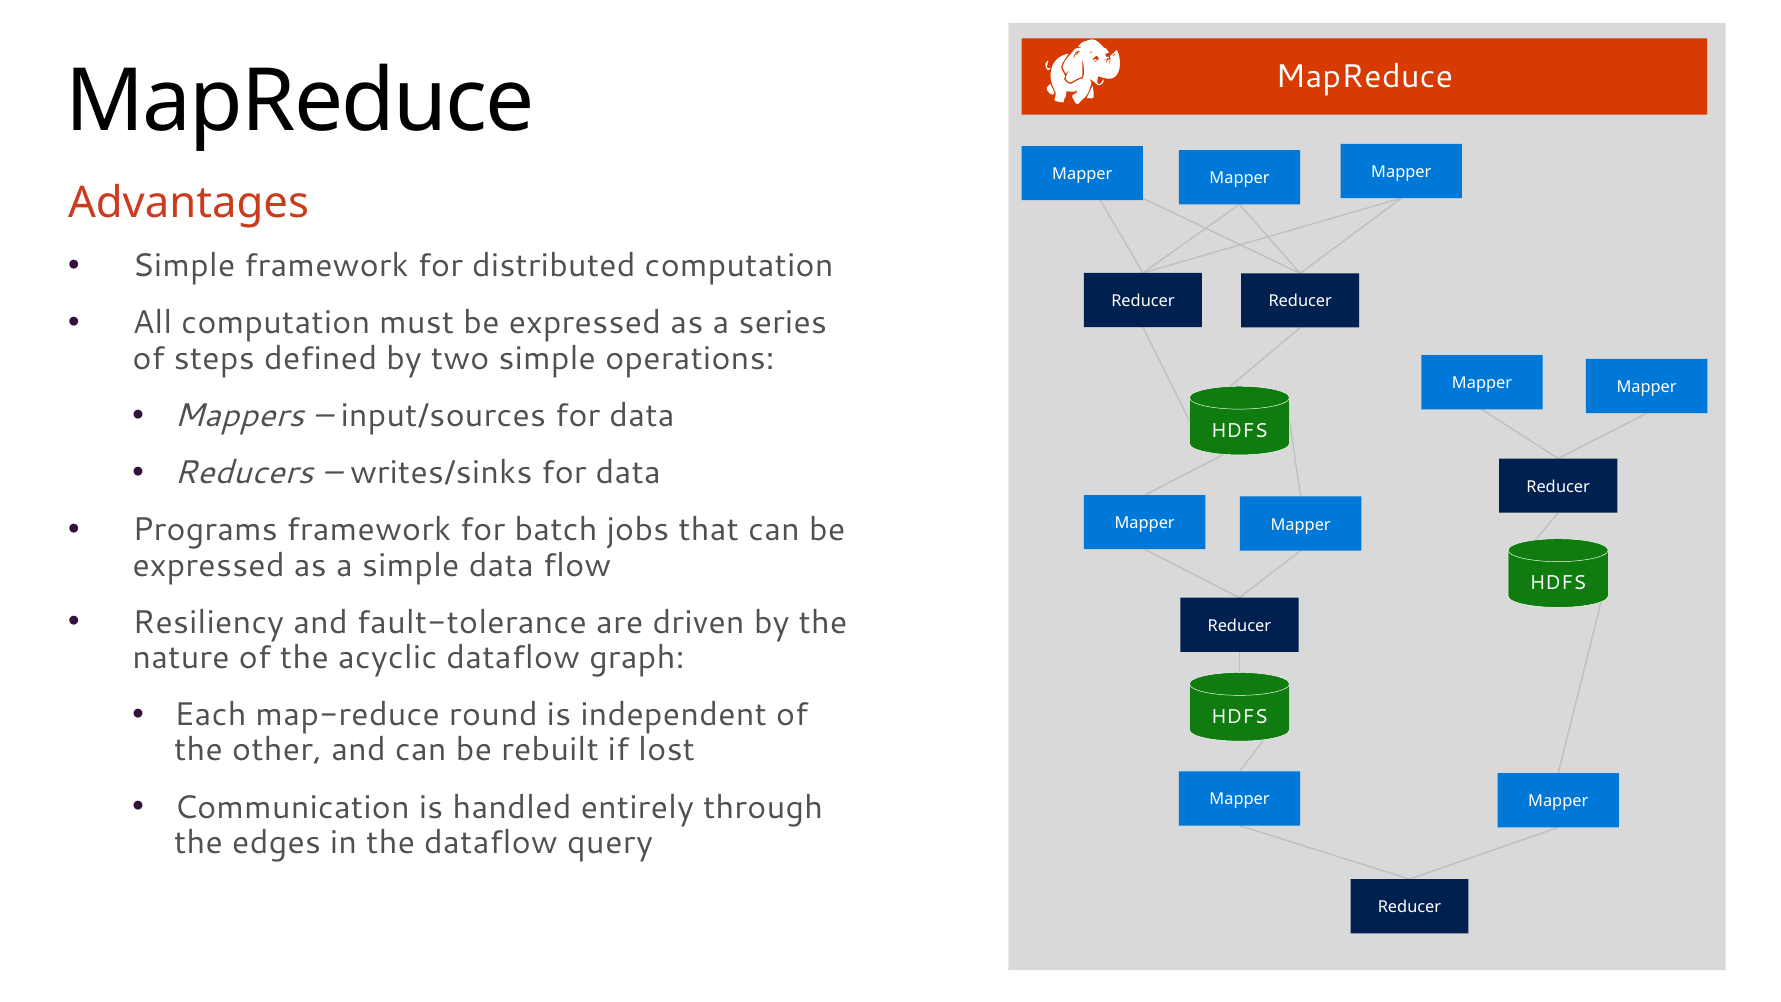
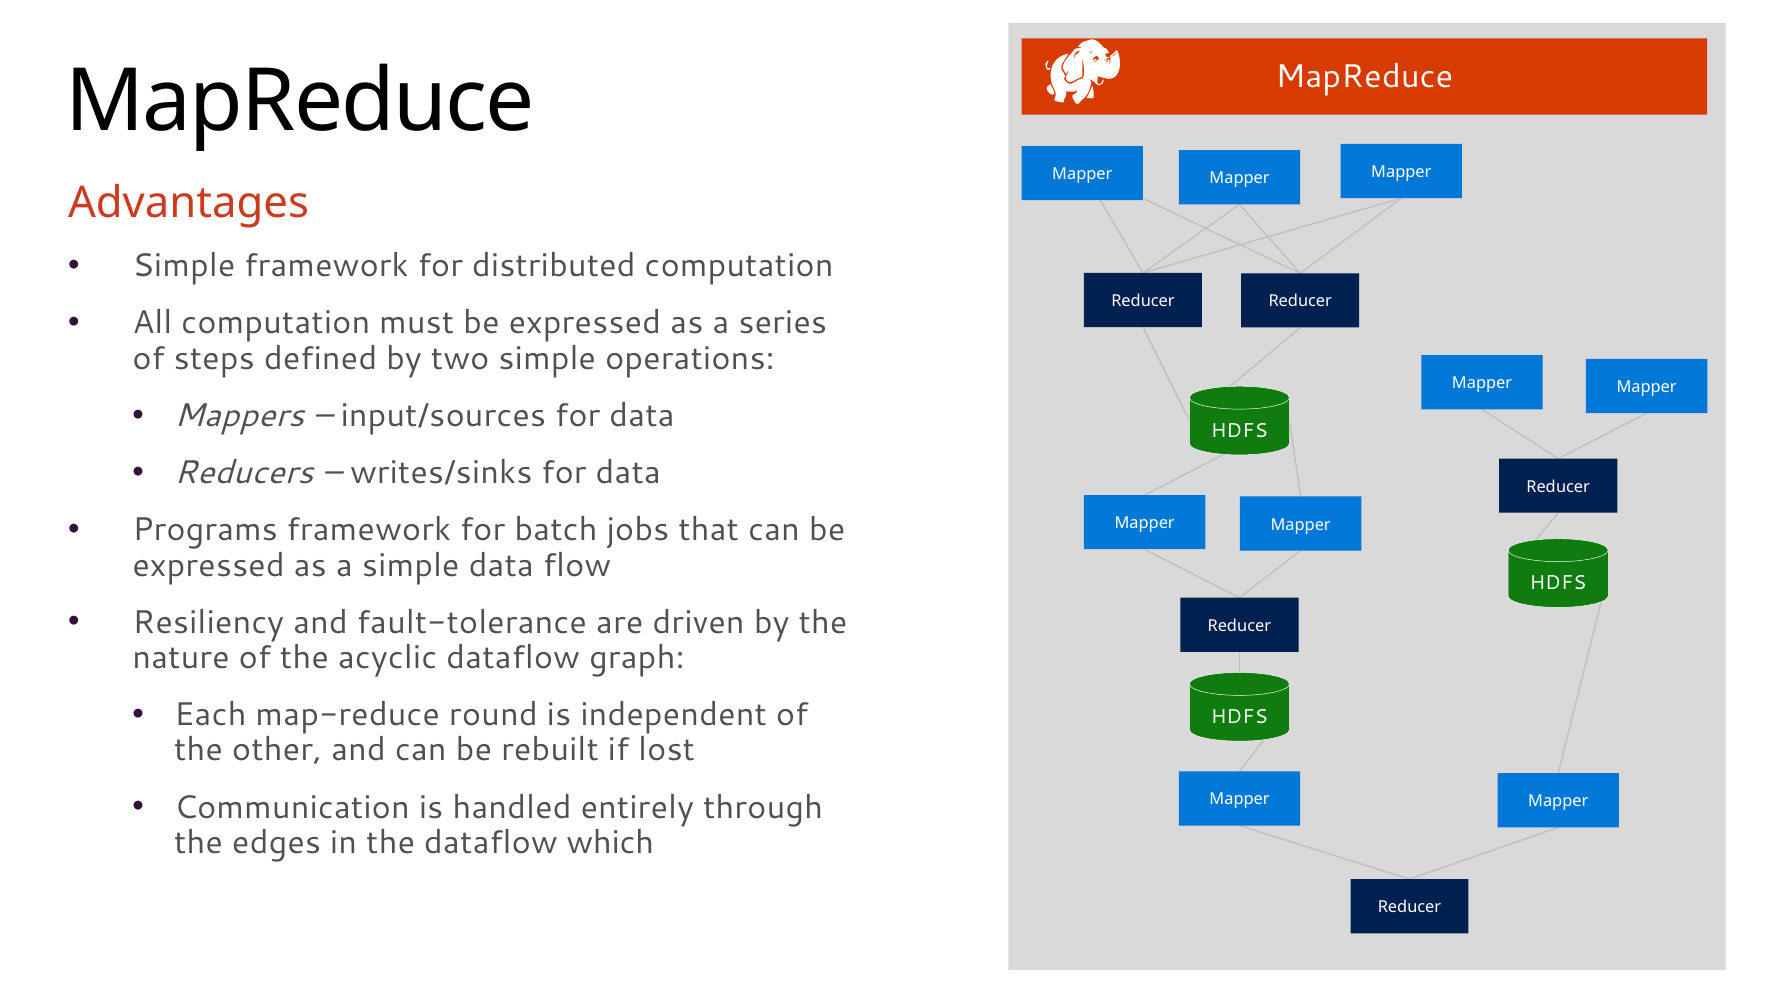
query: query -> which
